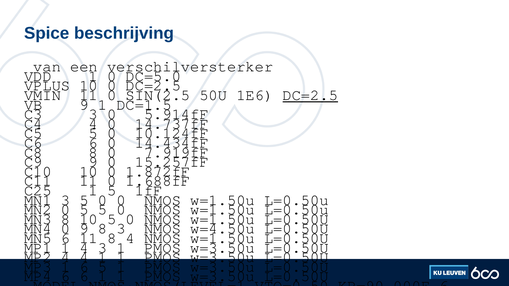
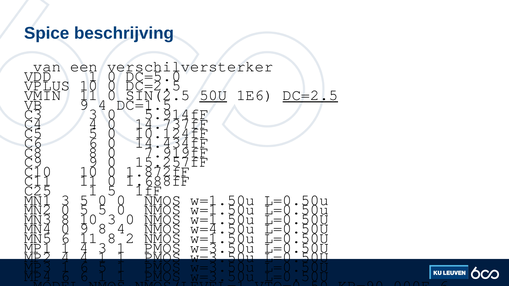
50U underline: none -> present
1 at (102, 105): 1 -> 4
5 at (112, 219): 5 -> 3
8 3: 3 -> 4
8 4: 4 -> 2
